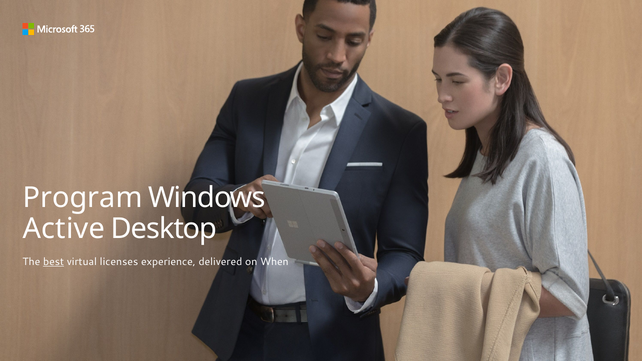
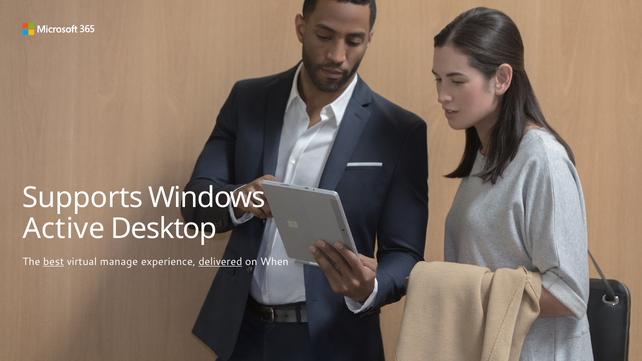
Program: Program -> Supports
licenses: licenses -> manage
delivered underline: none -> present
